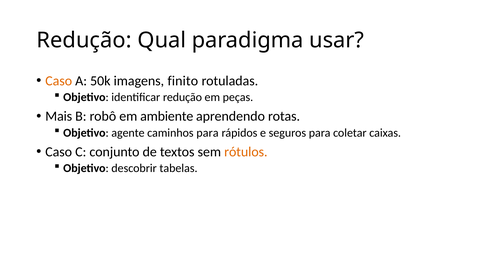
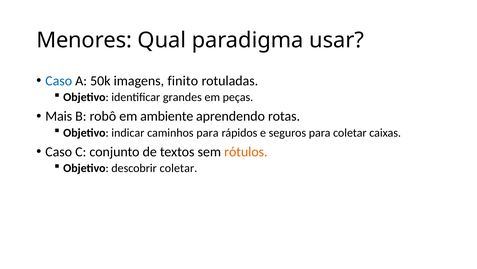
Redução at (84, 40): Redução -> Menores
Caso at (59, 81) colour: orange -> blue
identificar redução: redução -> grandes
agente: agente -> indicar
descobrir tabelas: tabelas -> coletar
